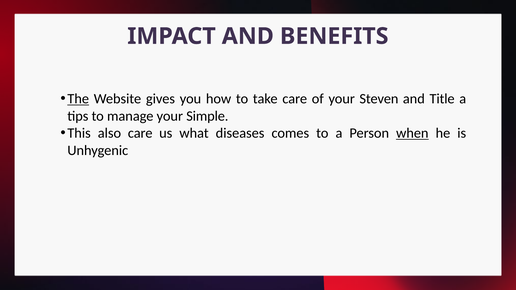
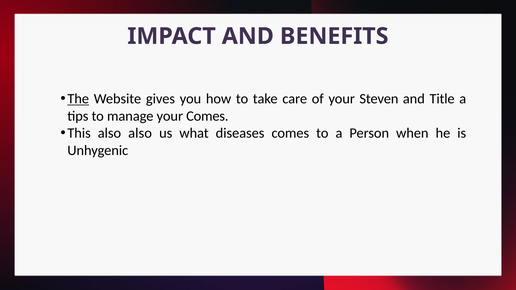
your Simple: Simple -> Comes
also care: care -> also
when underline: present -> none
